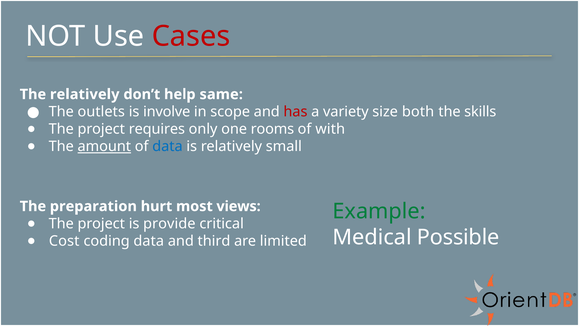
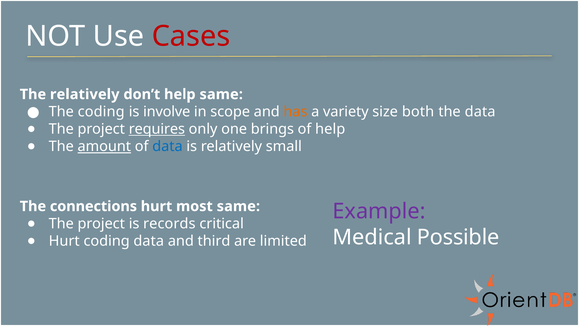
The outlets: outlets -> coding
has colour: red -> orange
the skills: skills -> data
requires underline: none -> present
rooms: rooms -> brings
of with: with -> help
preparation: preparation -> connections
most views: views -> same
Example colour: green -> purple
provide: provide -> records
Cost at (64, 241): Cost -> Hurt
